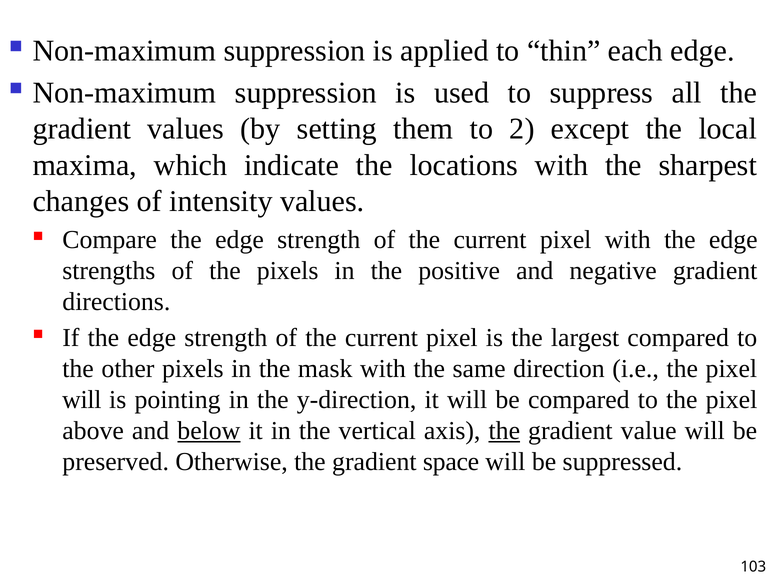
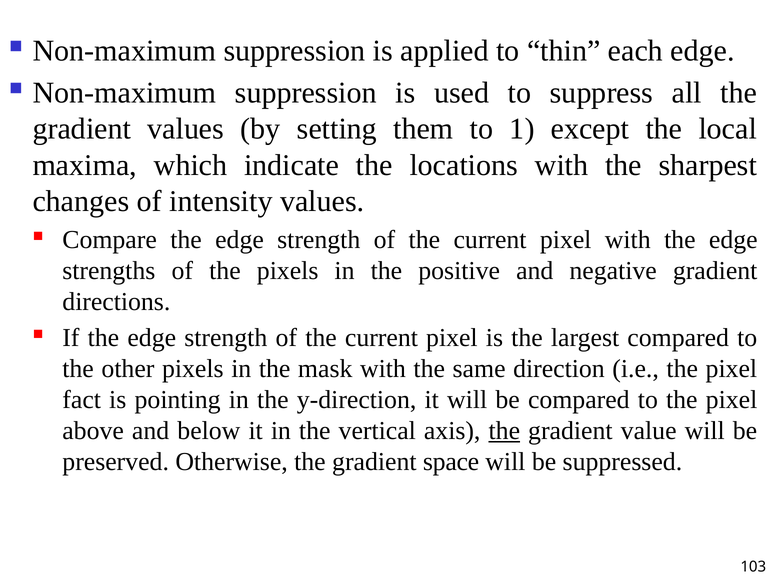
2: 2 -> 1
will at (82, 400): will -> fact
below underline: present -> none
